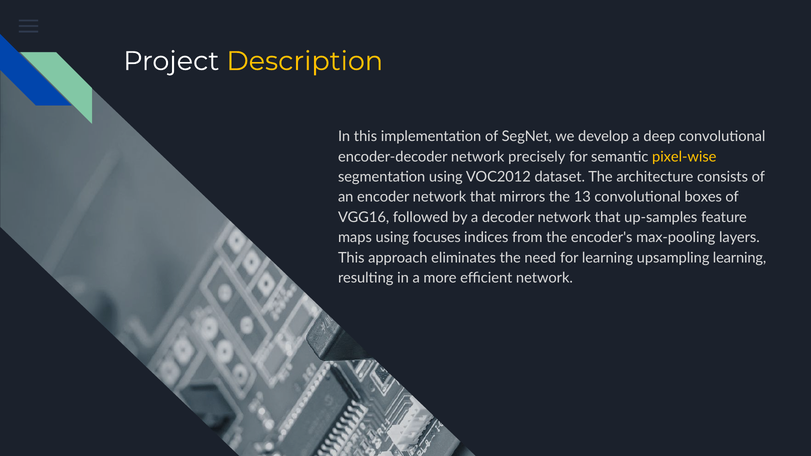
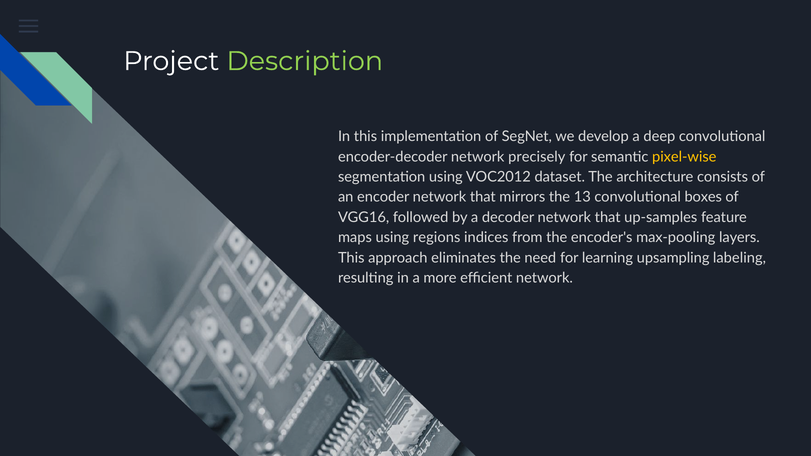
Description colour: yellow -> light green
focuses: focuses -> regions
upsampling learning: learning -> labeling
